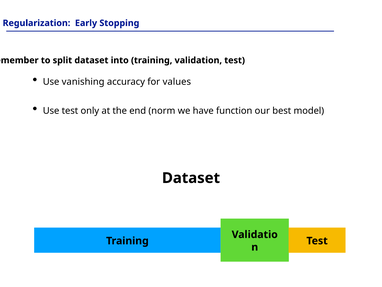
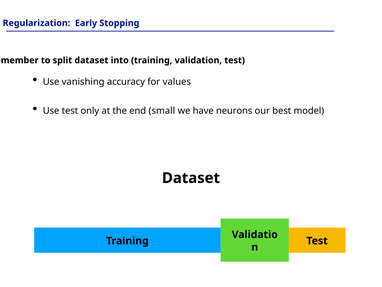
norm: norm -> small
function: function -> neurons
